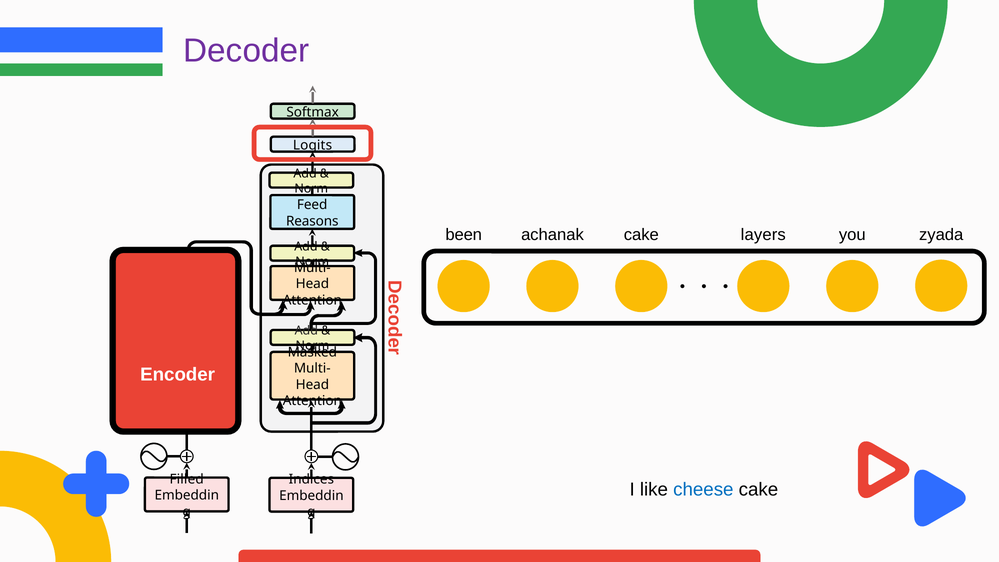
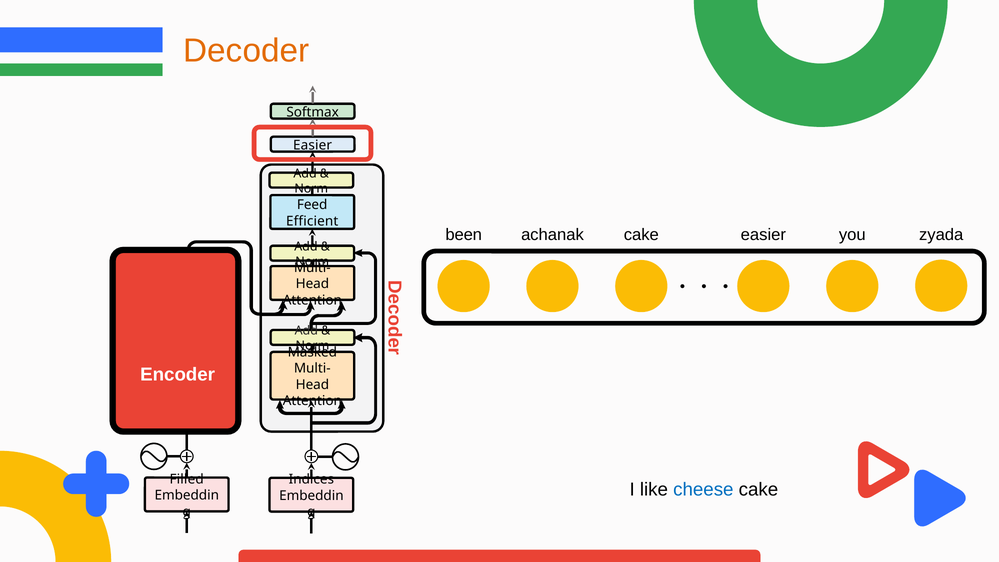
Decoder colour: purple -> orange
Logits at (313, 145): Logits -> Easier
Reasons: Reasons -> Efficient
cake layers: layers -> easier
